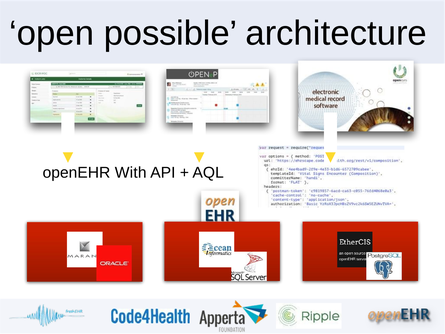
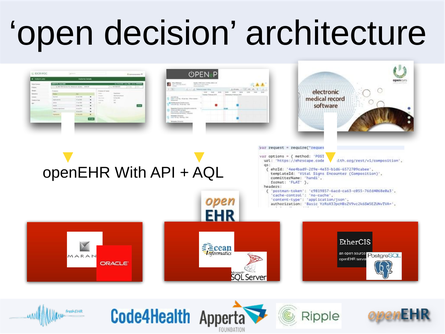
possible: possible -> decision
